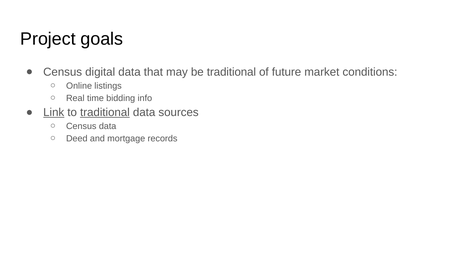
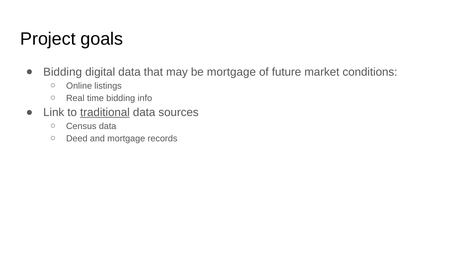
Census at (63, 72): Census -> Bidding
be traditional: traditional -> mortgage
Link underline: present -> none
